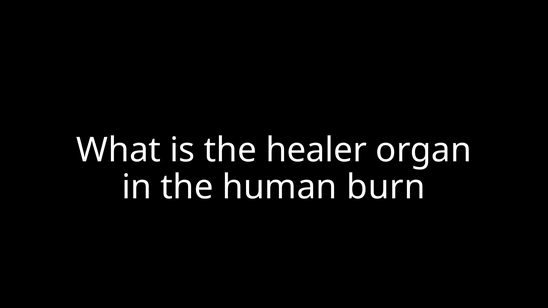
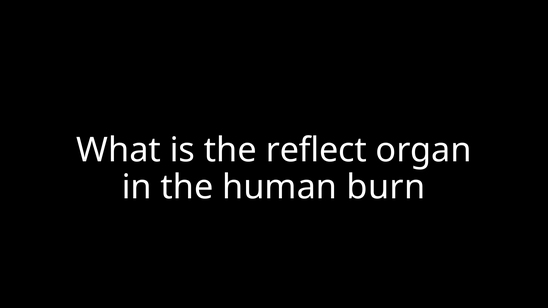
healer: healer -> reflect
